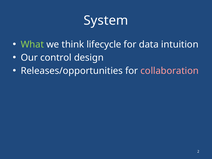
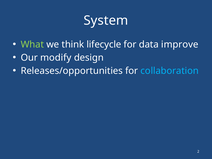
intuition: intuition -> improve
control: control -> modify
collaboration colour: pink -> light blue
